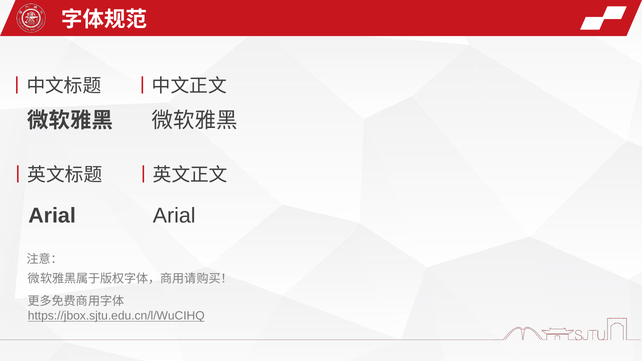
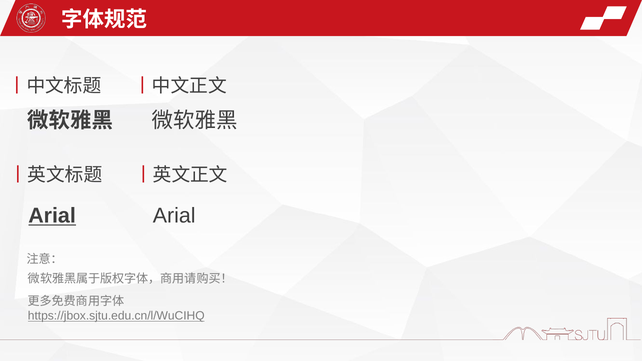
Arial at (52, 216) underline: none -> present
